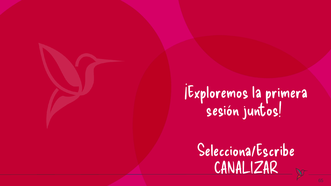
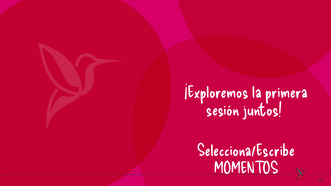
CANALIZAR: CANALIZAR -> MOMENTOS
